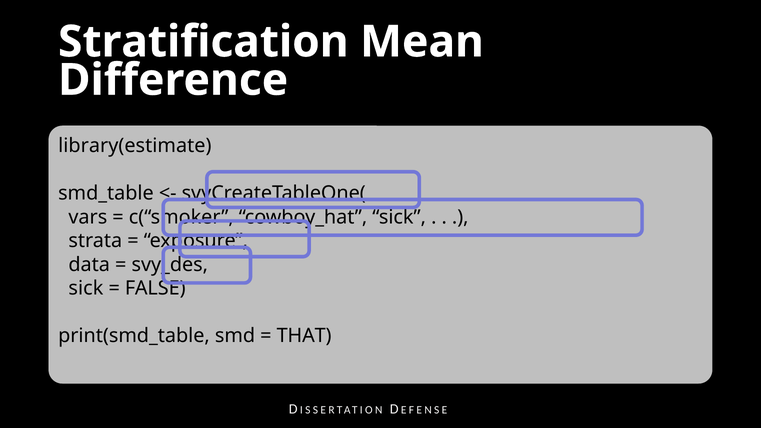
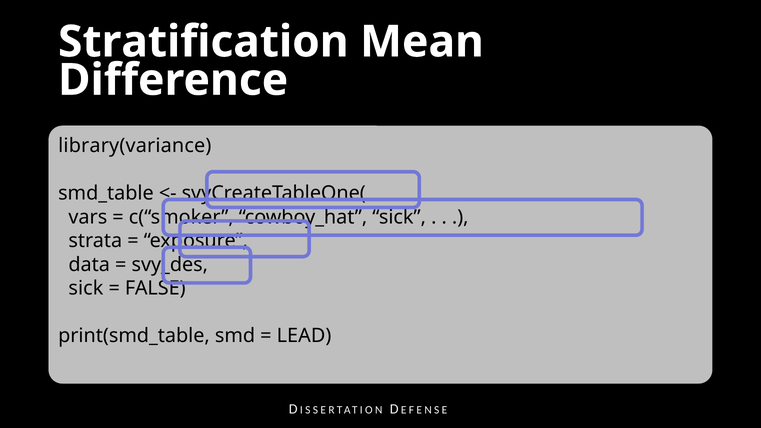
library(estimate: library(estimate -> library(variance
THAT: THAT -> LEAD
